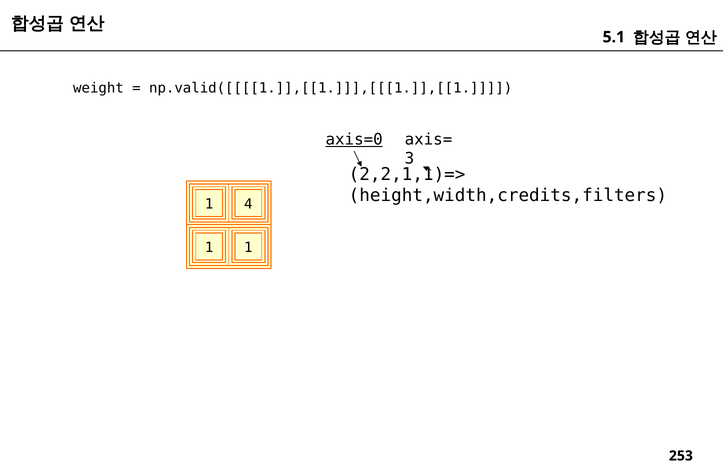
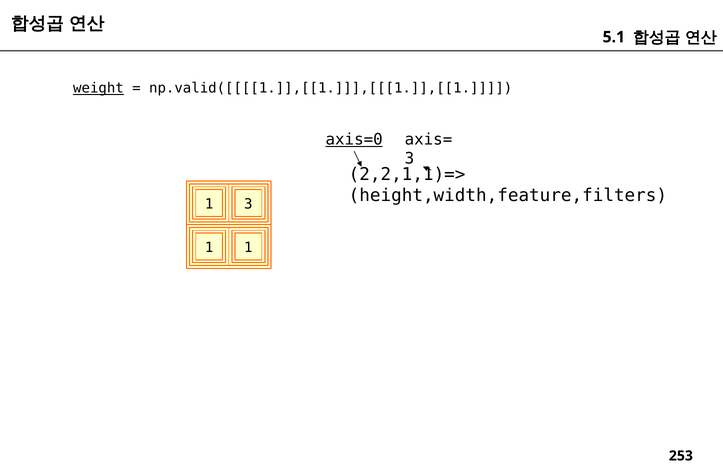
weight underline: none -> present
height,width,credits,filters: height,width,credits,filters -> height,width,feature,filters
1 4: 4 -> 3
